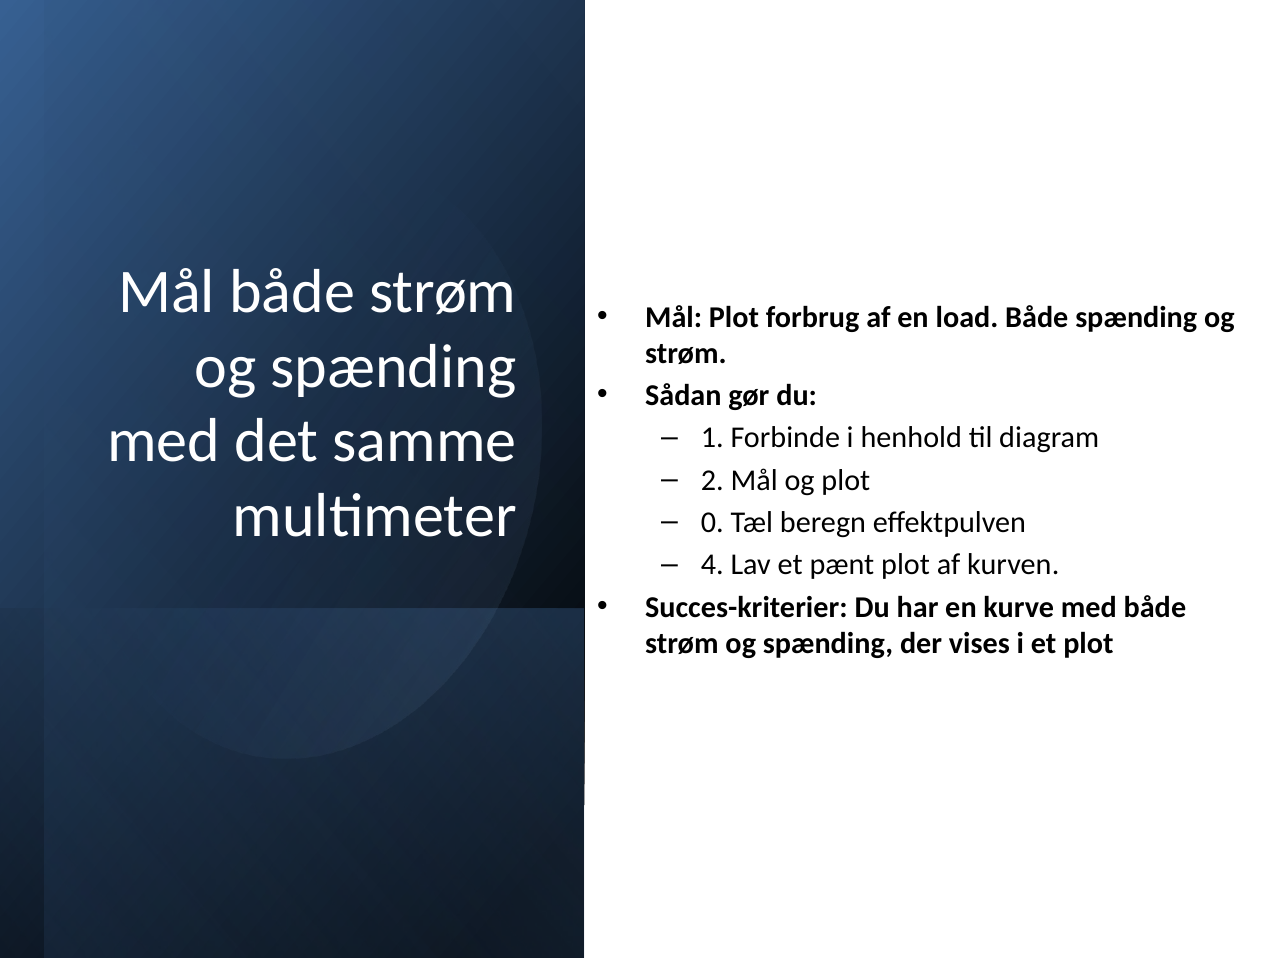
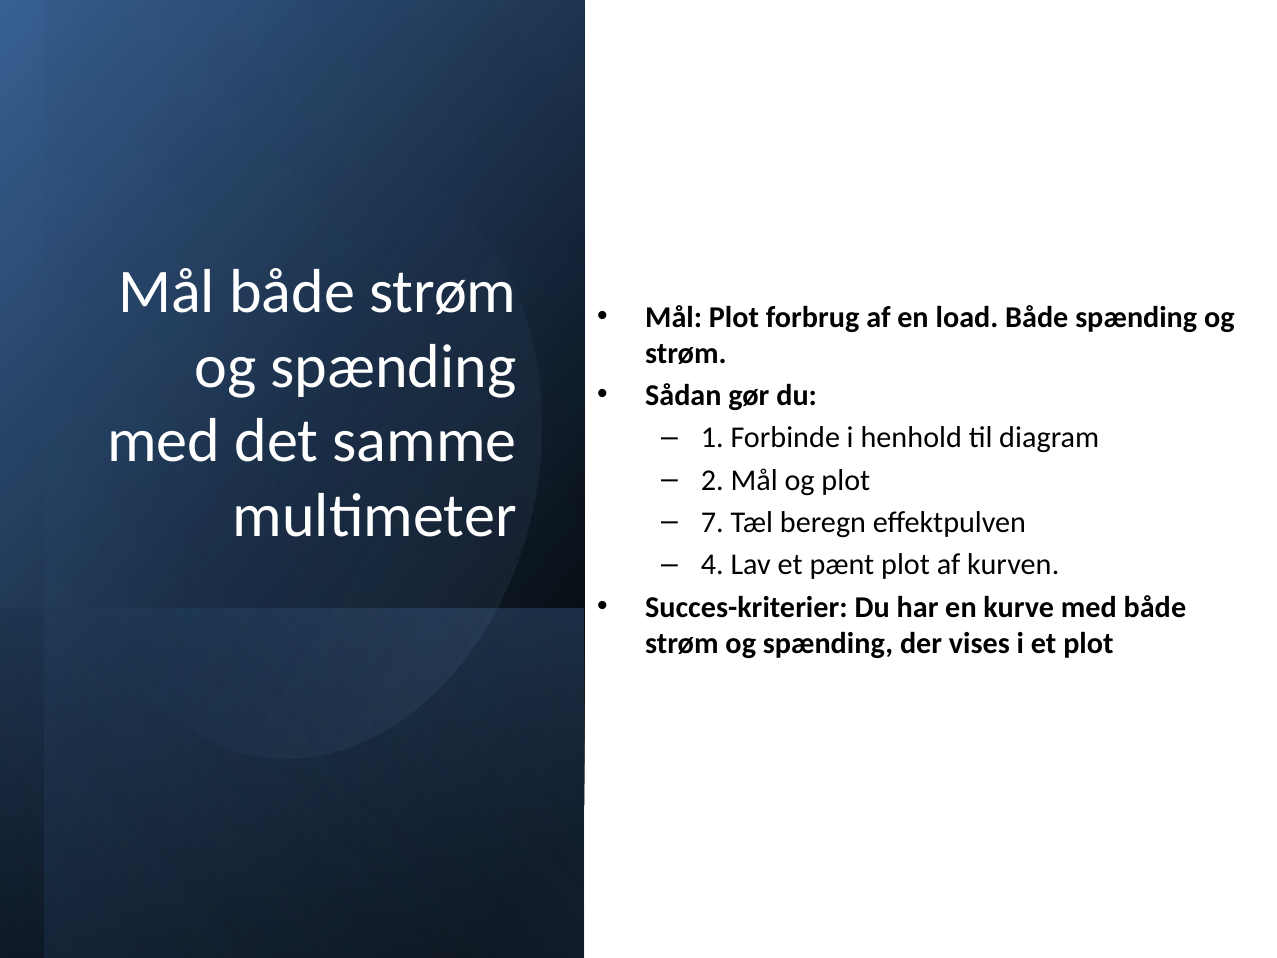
0: 0 -> 7
